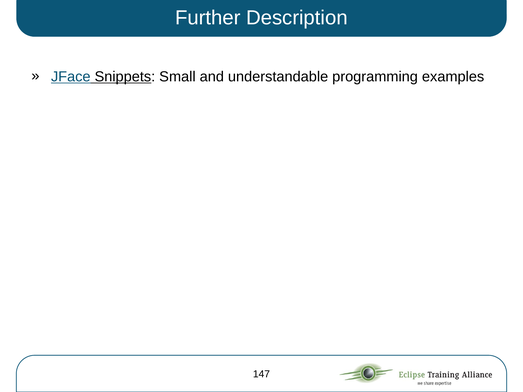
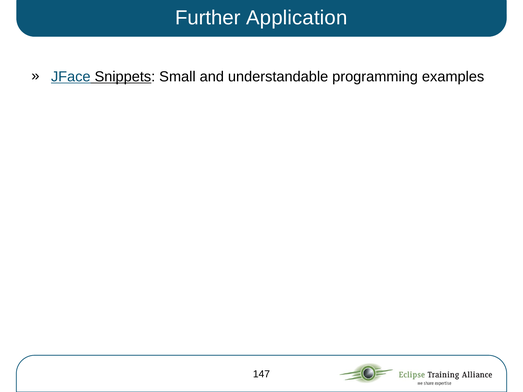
Description: Description -> Application
